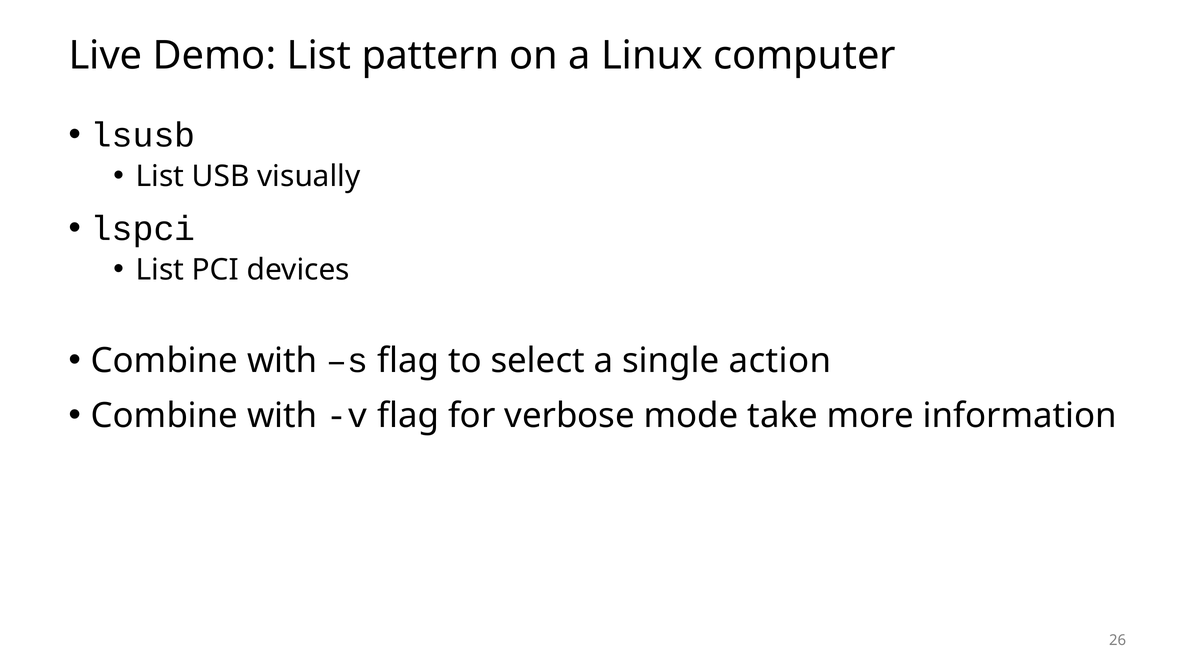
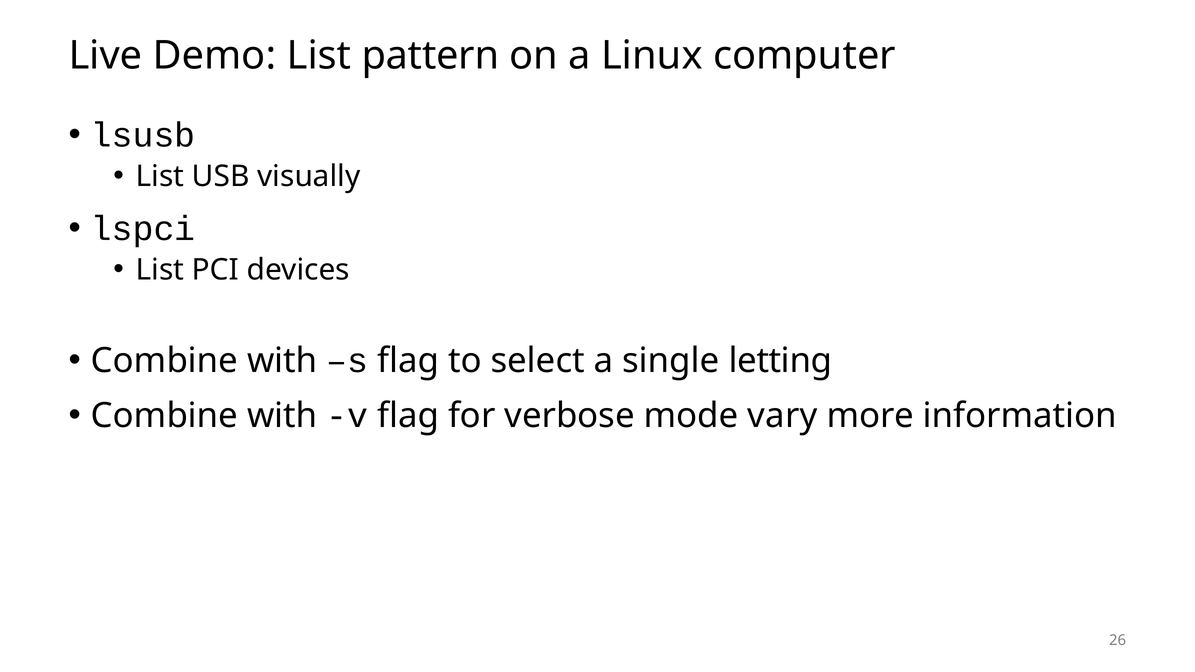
action: action -> letting
take: take -> vary
